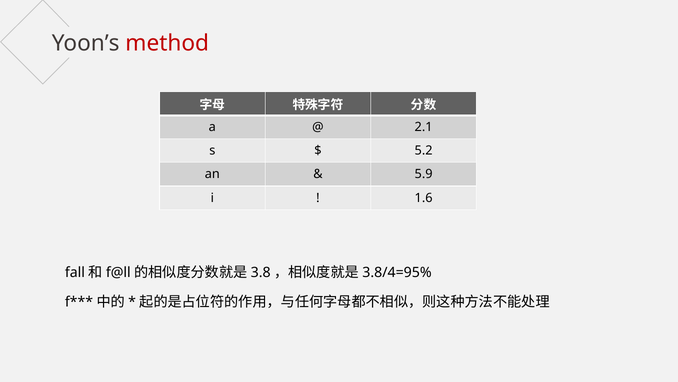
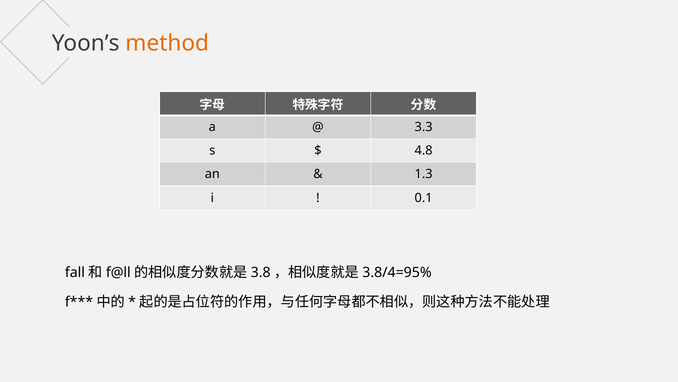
method colour: red -> orange
2.1: 2.1 -> 3.3
5.2: 5.2 -> 4.8
5.9: 5.9 -> 1.3
1.6: 1.6 -> 0.1
